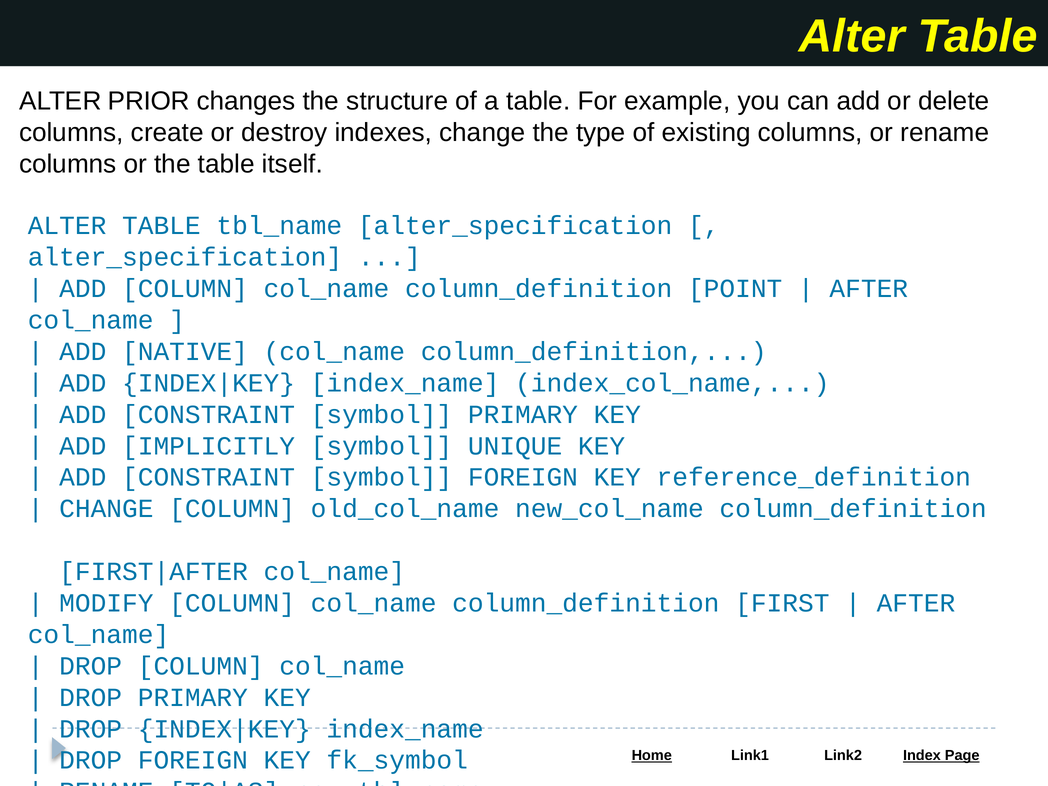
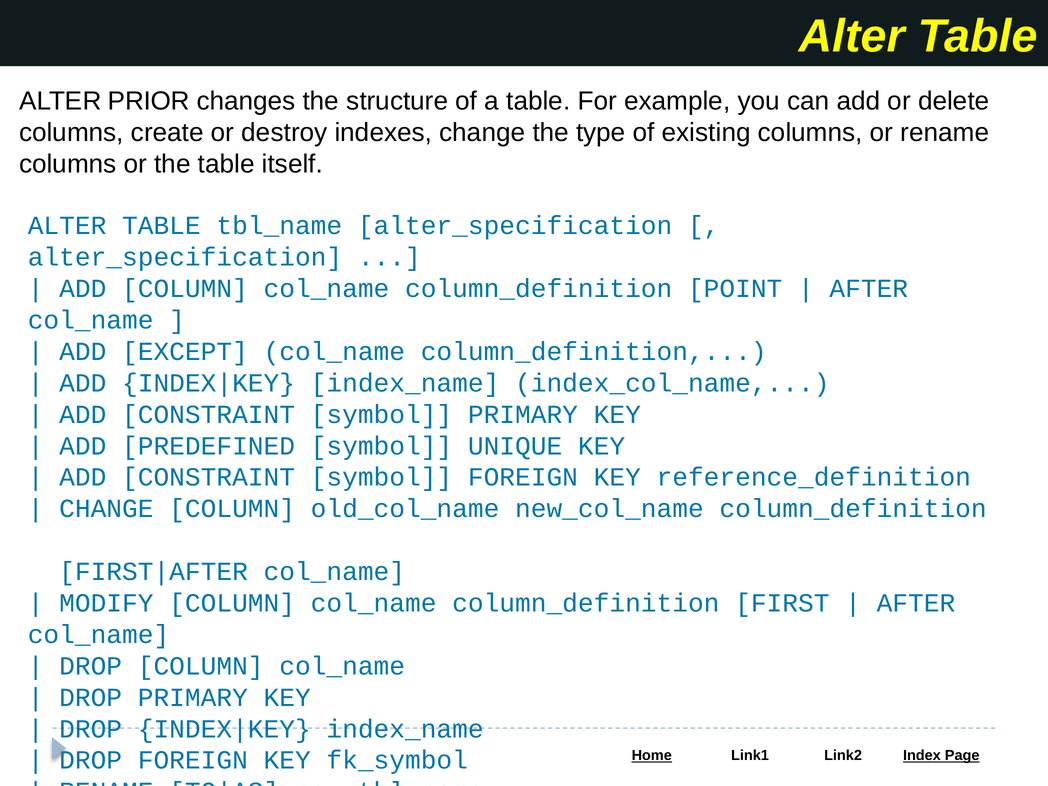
NATIVE: NATIVE -> EXCEPT
IMPLICITLY: IMPLICITLY -> PREDEFINED
